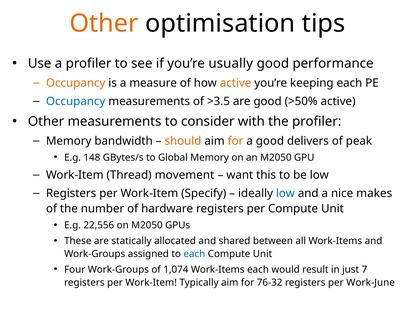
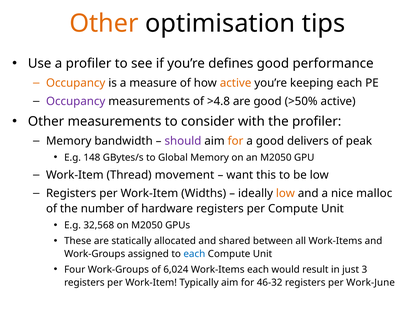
usually: usually -> defines
Occupancy at (76, 101) colour: blue -> purple
>3.5: >3.5 -> >4.8
should colour: orange -> purple
Specify: Specify -> Widths
low at (285, 194) colour: blue -> orange
makes: makes -> malloc
22,556: 22,556 -> 32,568
1,074: 1,074 -> 6,024
7: 7 -> 3
76-32: 76-32 -> 46-32
